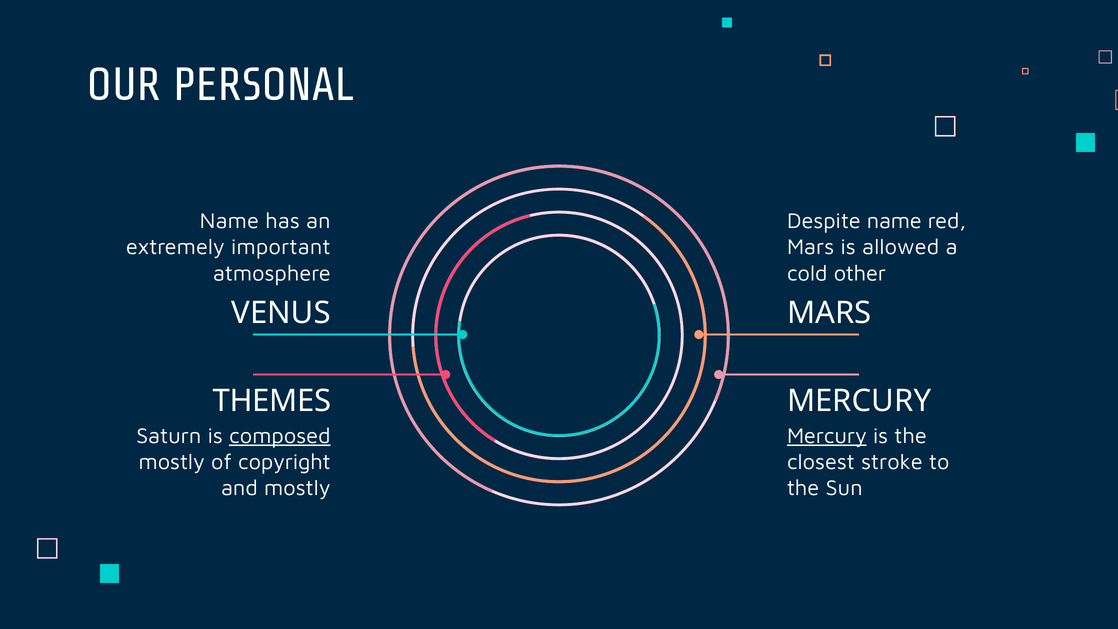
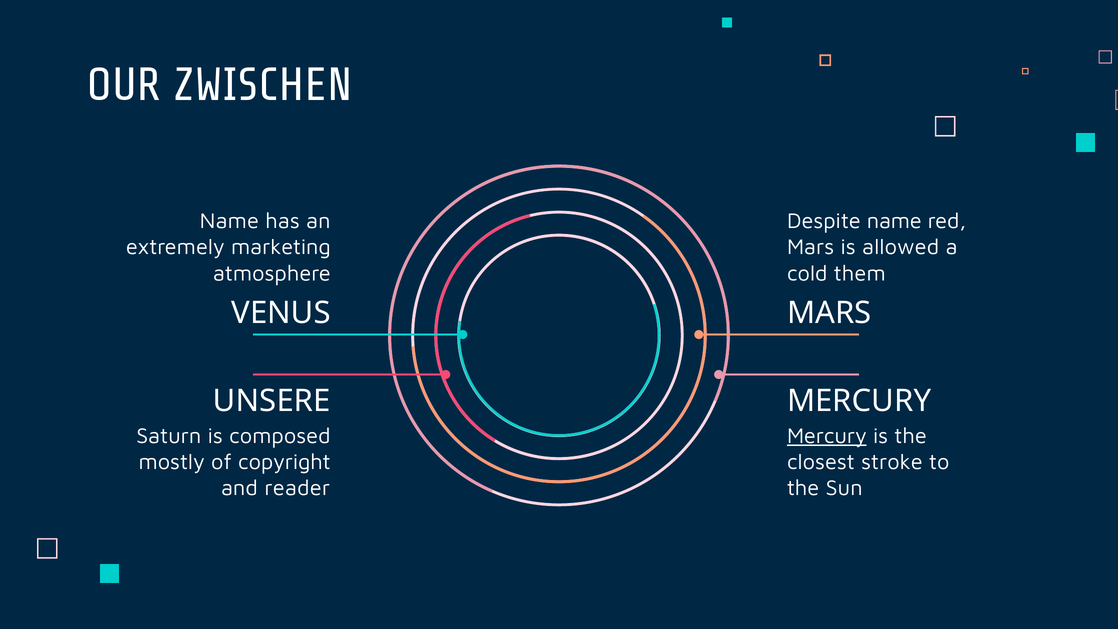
PERSONAL: PERSONAL -> ZWISCHEN
important: important -> marketing
other: other -> them
THEMES: THEMES -> UNSERE
composed underline: present -> none
and mostly: mostly -> reader
